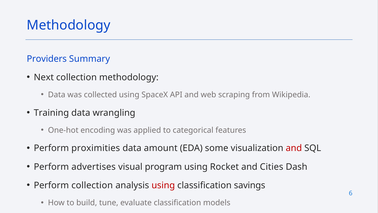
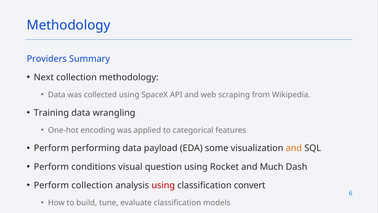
proximities: proximities -> performing
amount: amount -> payload
and at (294, 148) colour: red -> orange
advertises: advertises -> conditions
program: program -> question
Cities: Cities -> Much
savings: savings -> convert
